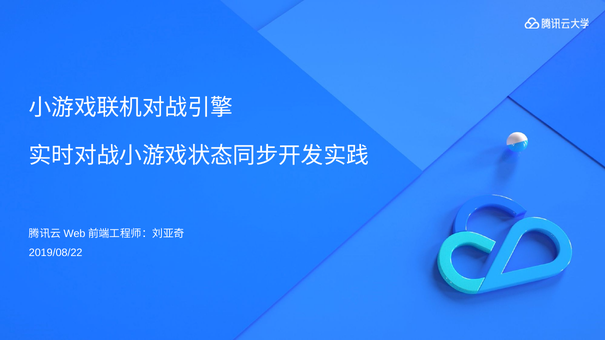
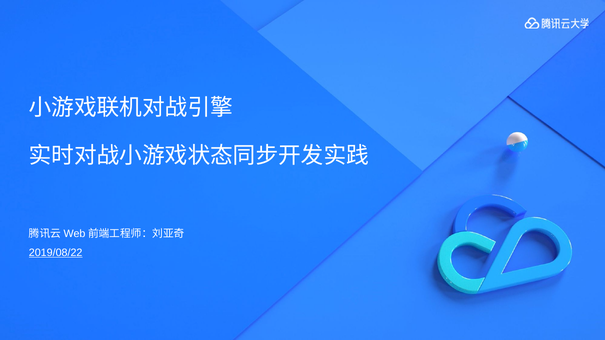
2019/08/22 underline: none -> present
